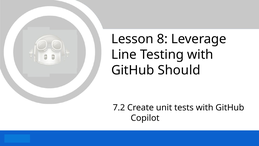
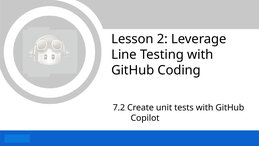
8: 8 -> 2
Should: Should -> Coding
